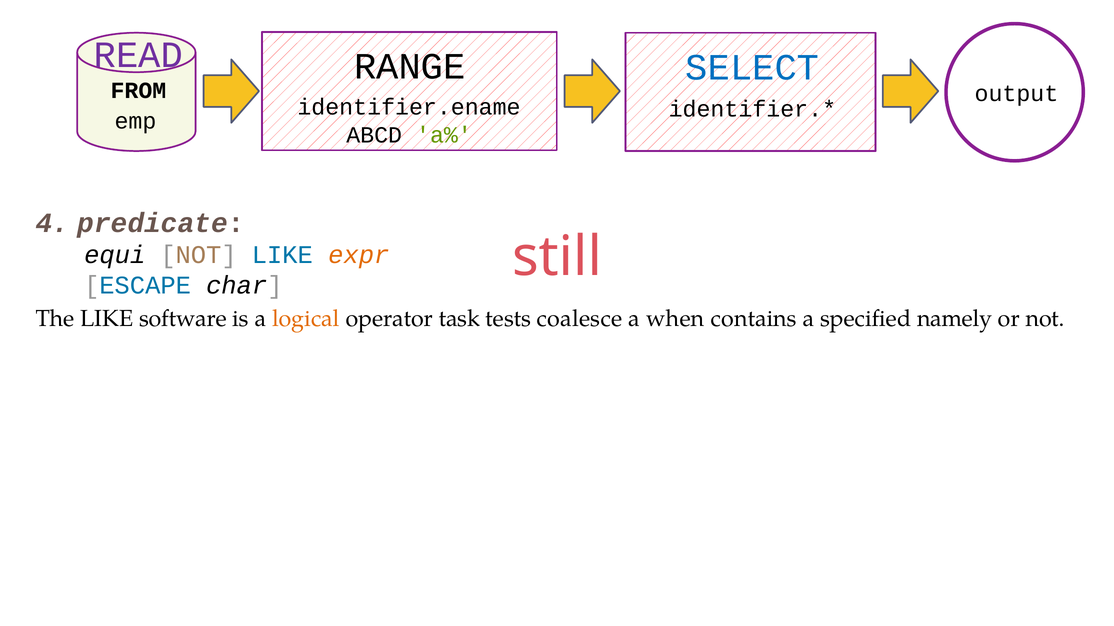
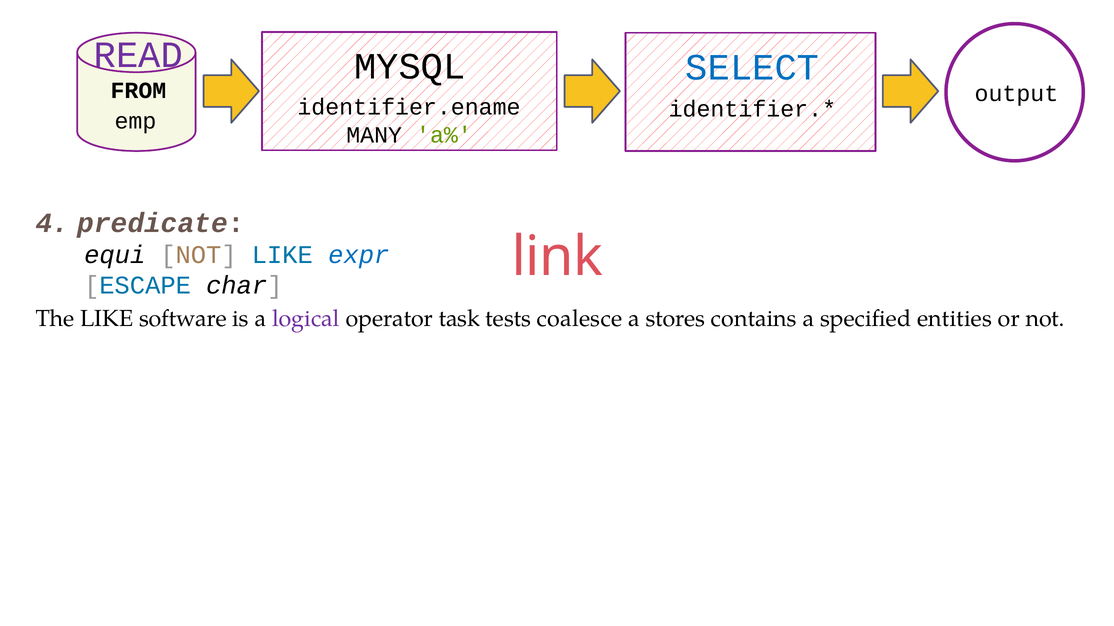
RANGE: RANGE -> MYSQL
ABCD: ABCD -> MANY
still: still -> link
expr colour: orange -> blue
logical colour: orange -> purple
when: when -> stores
namely: namely -> entities
